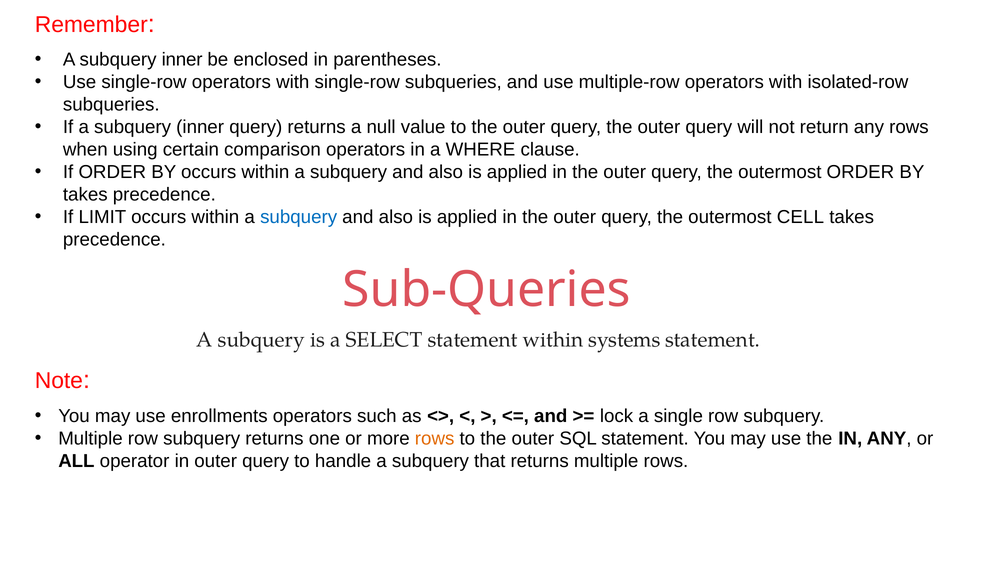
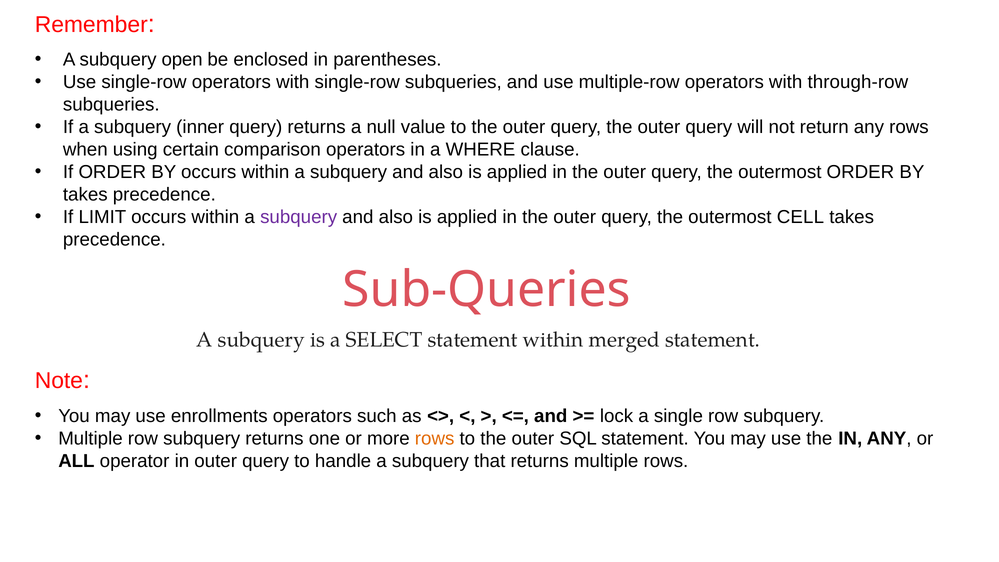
inner at (182, 60): inner -> open
isolated-row: isolated-row -> through-row
subquery at (299, 217) colour: blue -> purple
systems: systems -> merged
